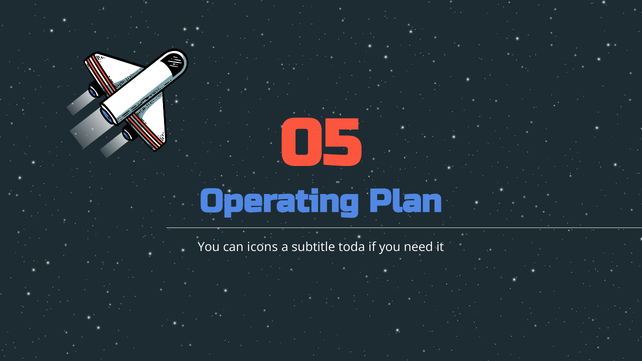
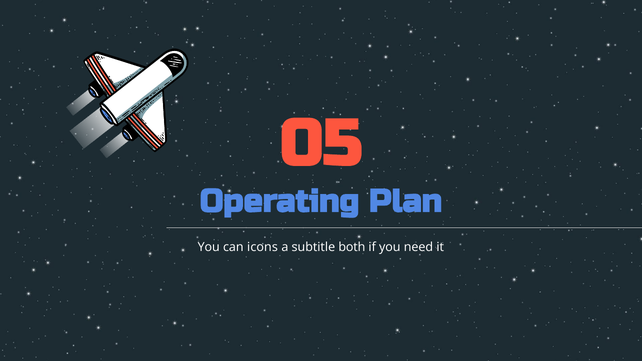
toda: toda -> both
